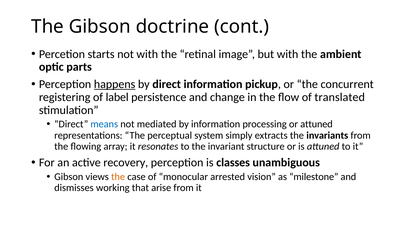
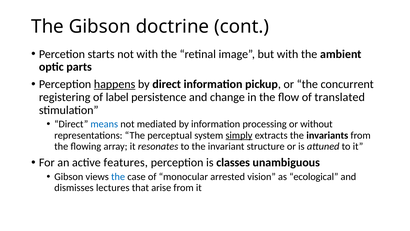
or attuned: attuned -> without
simply underline: none -> present
recovery: recovery -> features
the at (118, 177) colour: orange -> blue
milestone: milestone -> ecological
working: working -> lectures
